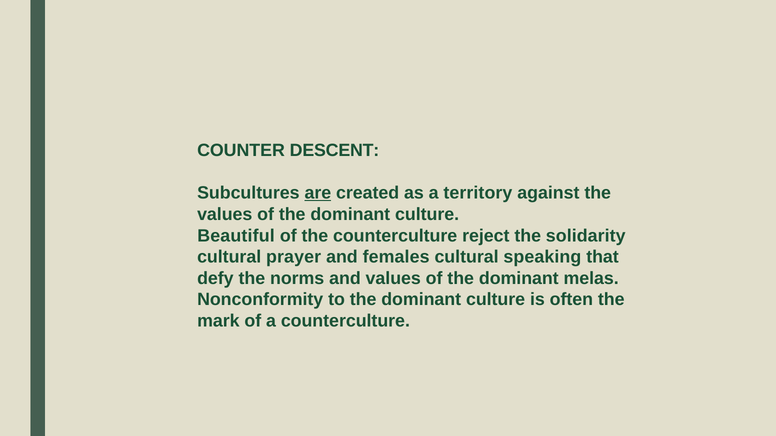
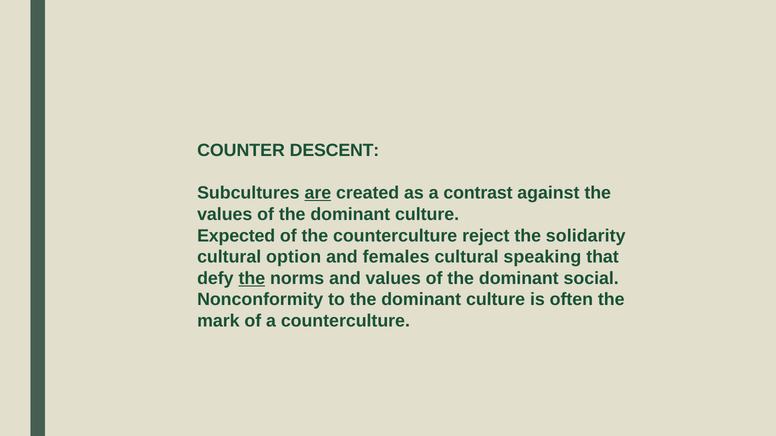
territory: territory -> contrast
Beautiful: Beautiful -> Expected
prayer: prayer -> option
the at (252, 279) underline: none -> present
melas: melas -> social
